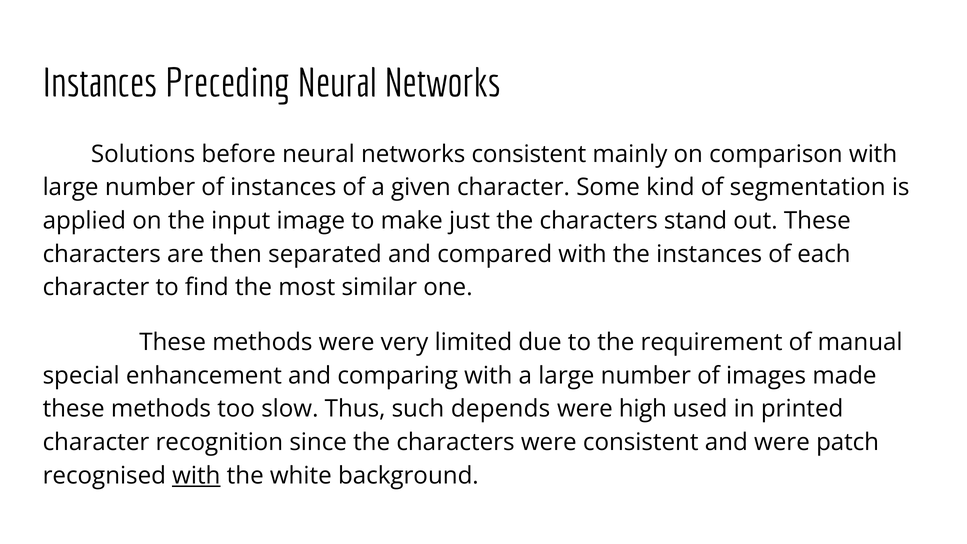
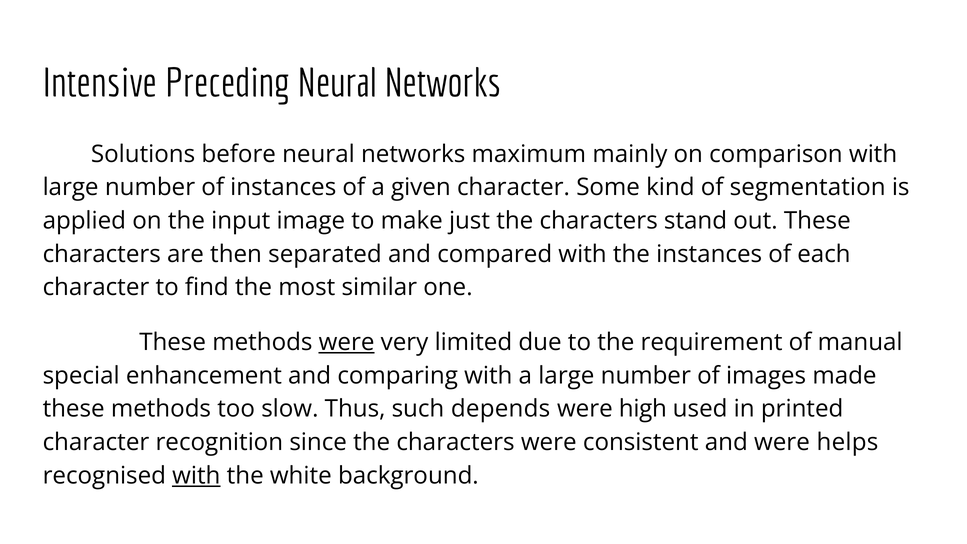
Instances at (100, 83): Instances -> Intensive
networks consistent: consistent -> maximum
were at (347, 342) underline: none -> present
patch: patch -> helps
